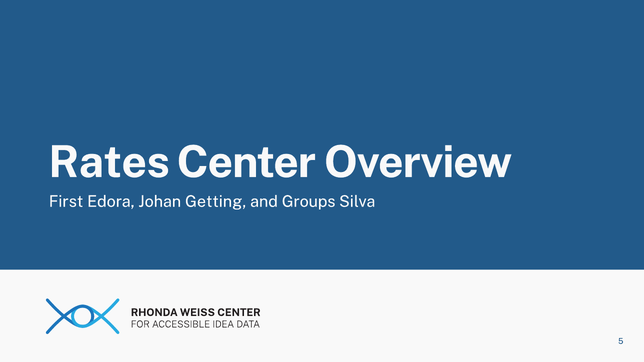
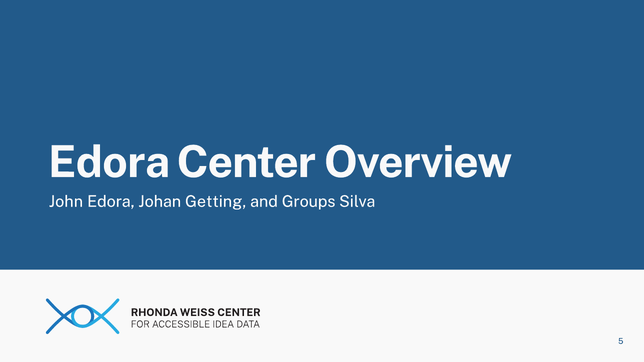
Rates at (109, 163): Rates -> Edora
First: First -> John
